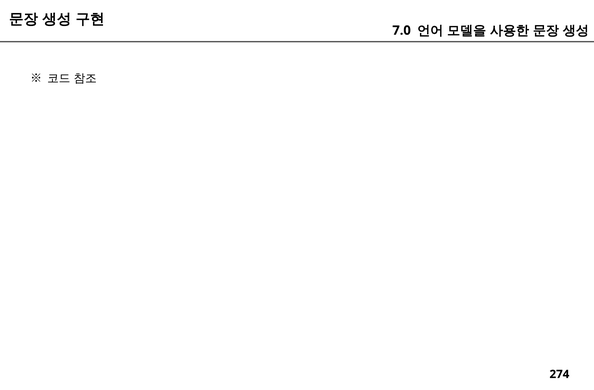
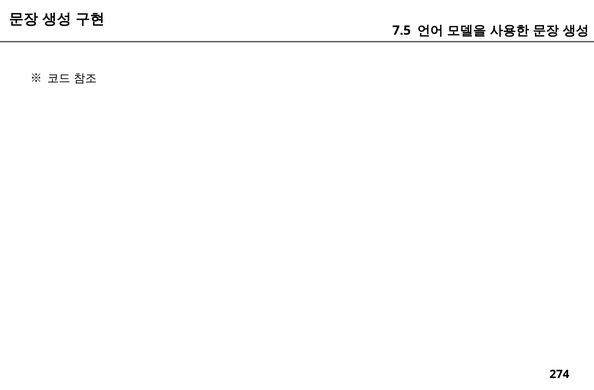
7.0: 7.0 -> 7.5
